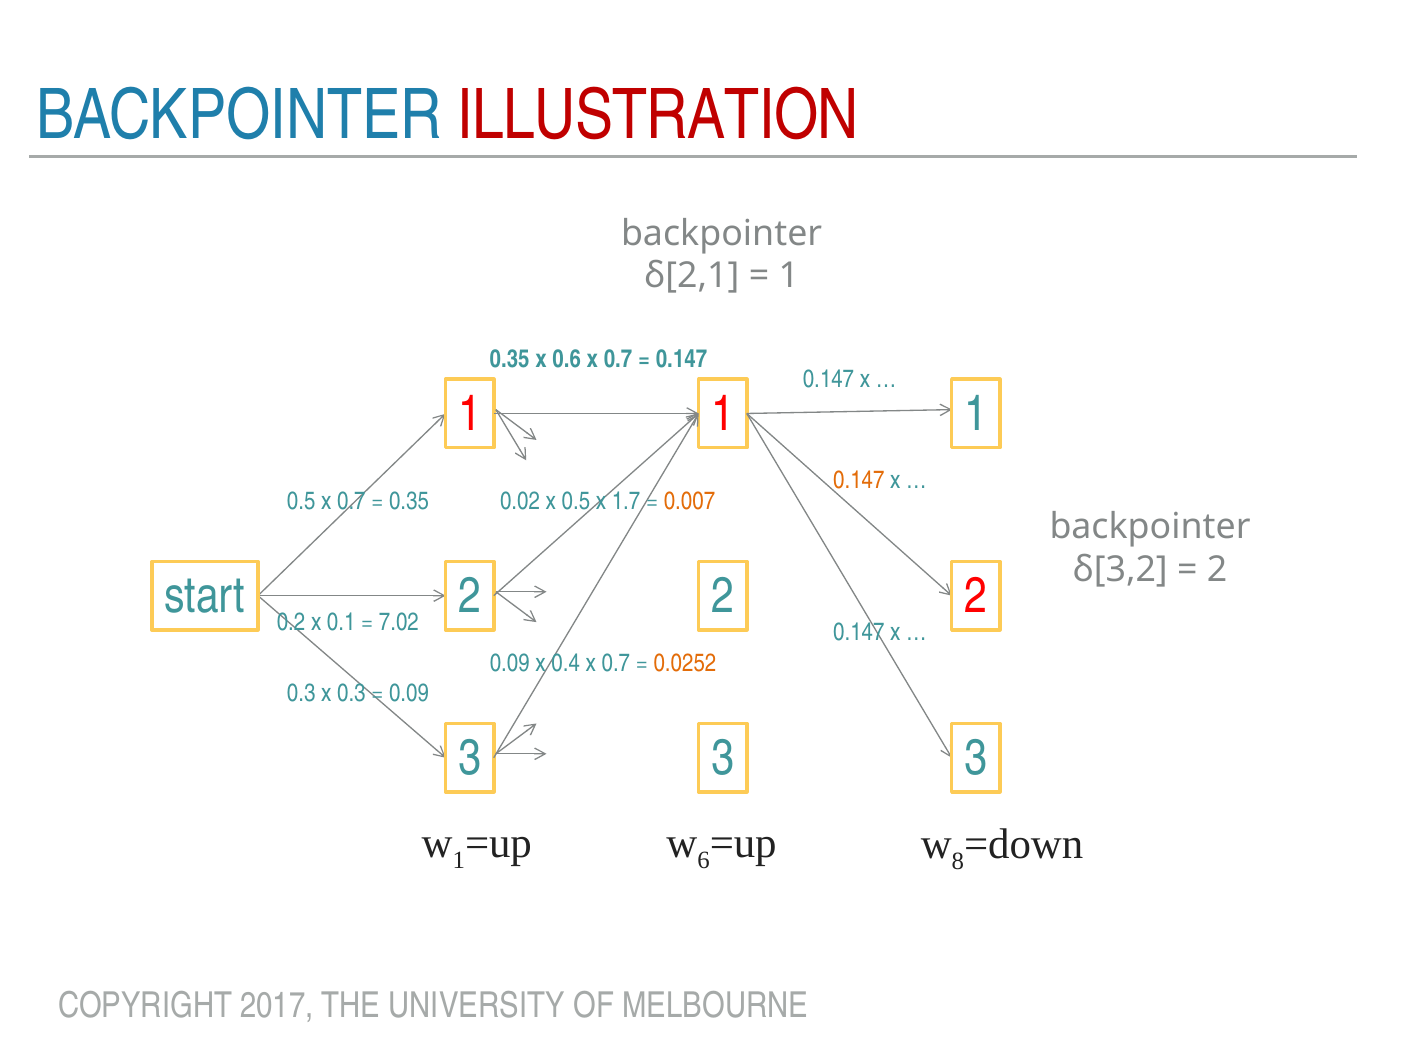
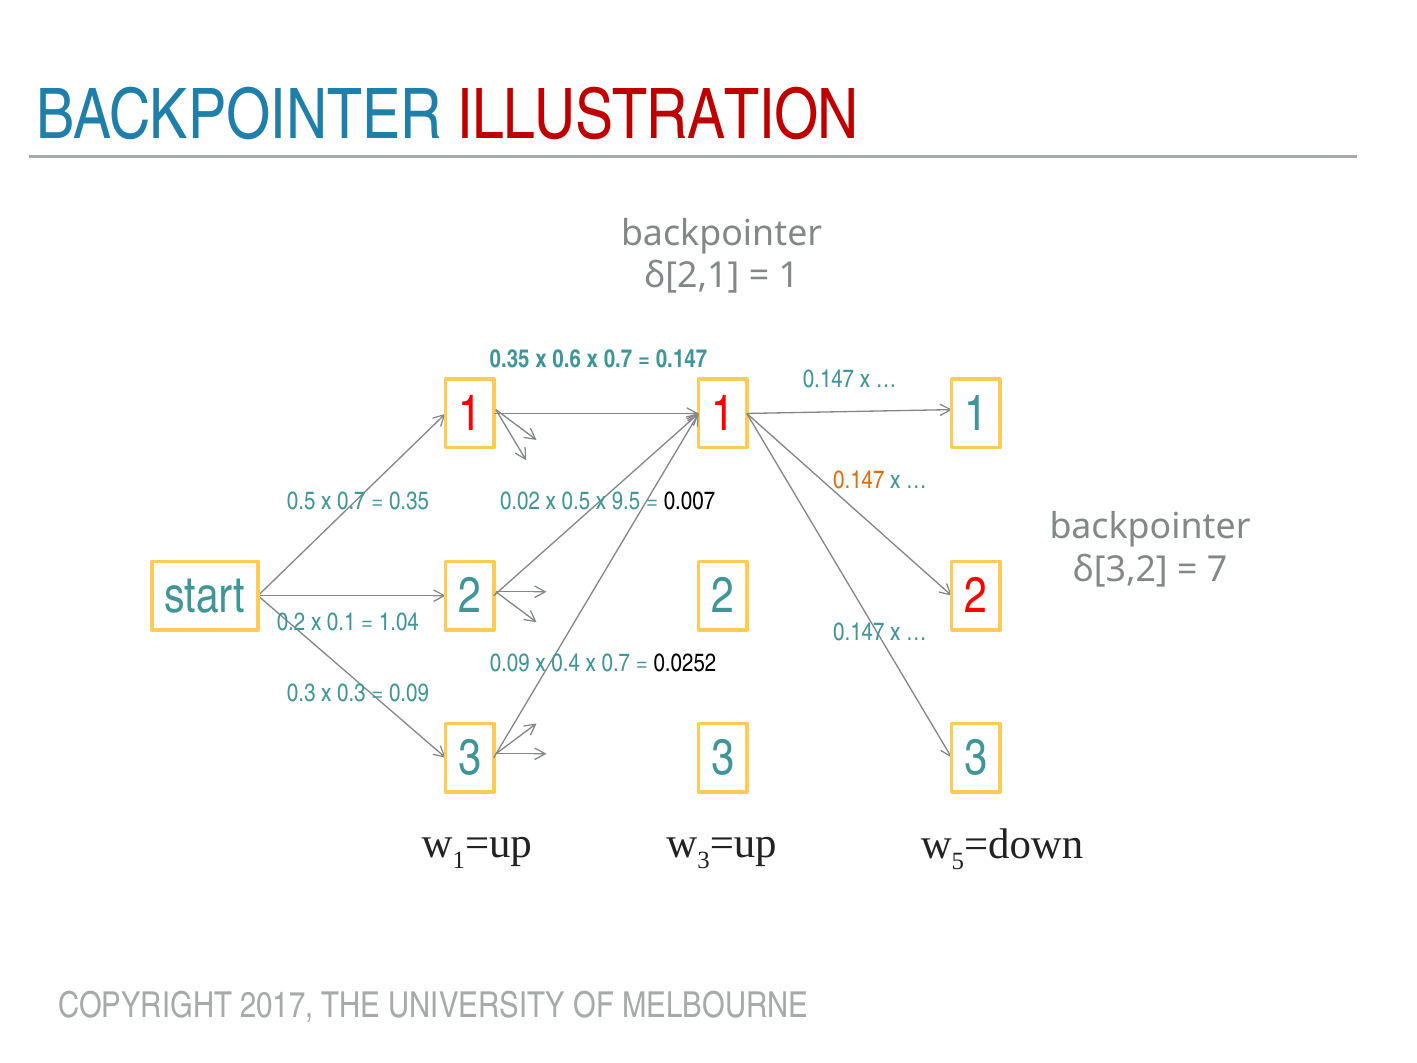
1.7: 1.7 -> 9.5
0.007 colour: orange -> black
2 at (1217, 569): 2 -> 7
7.02: 7.02 -> 1.04
0.0252 colour: orange -> black
6 at (704, 860): 6 -> 3
8: 8 -> 5
